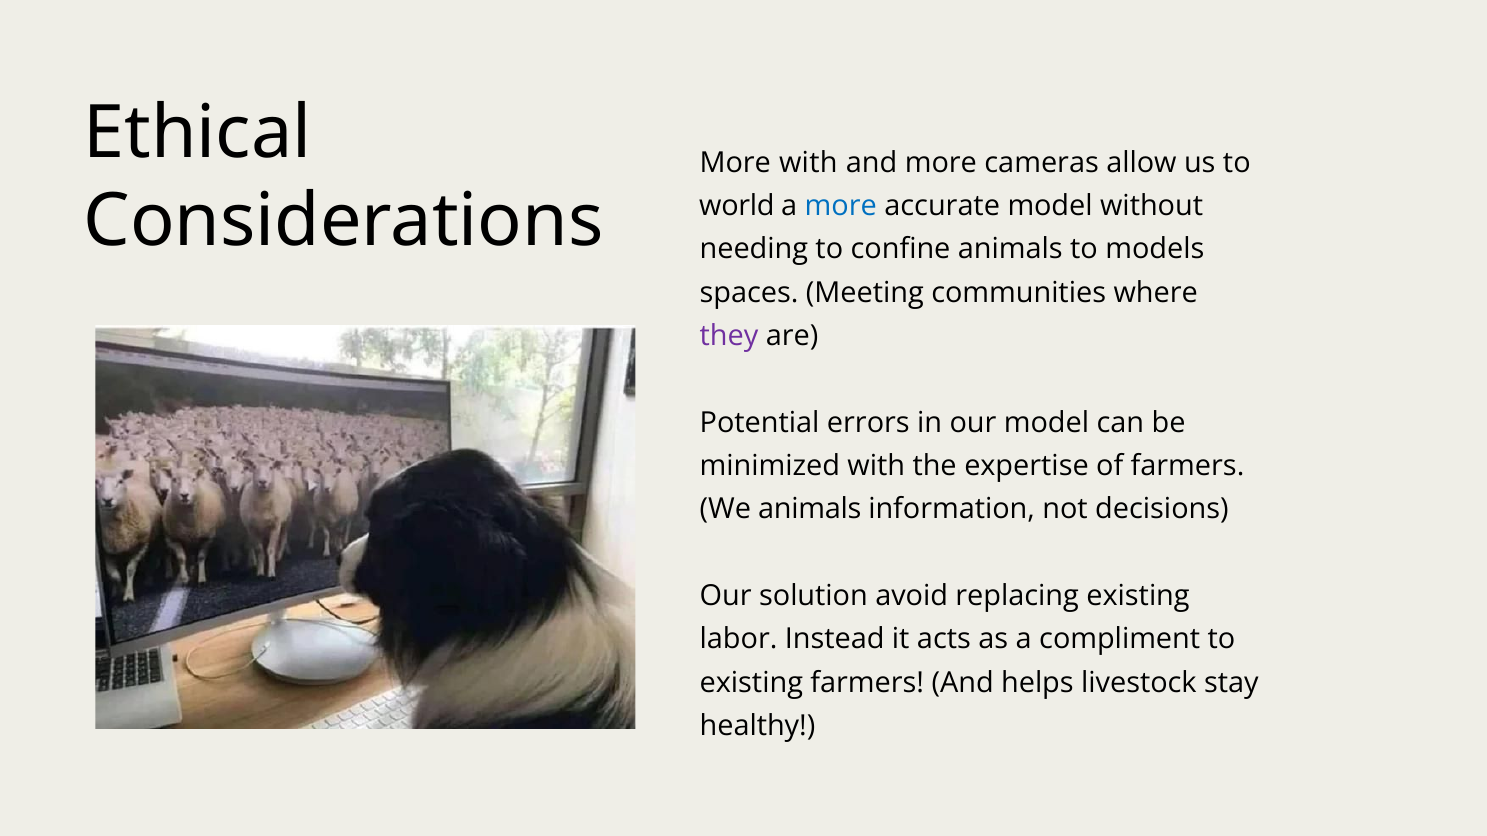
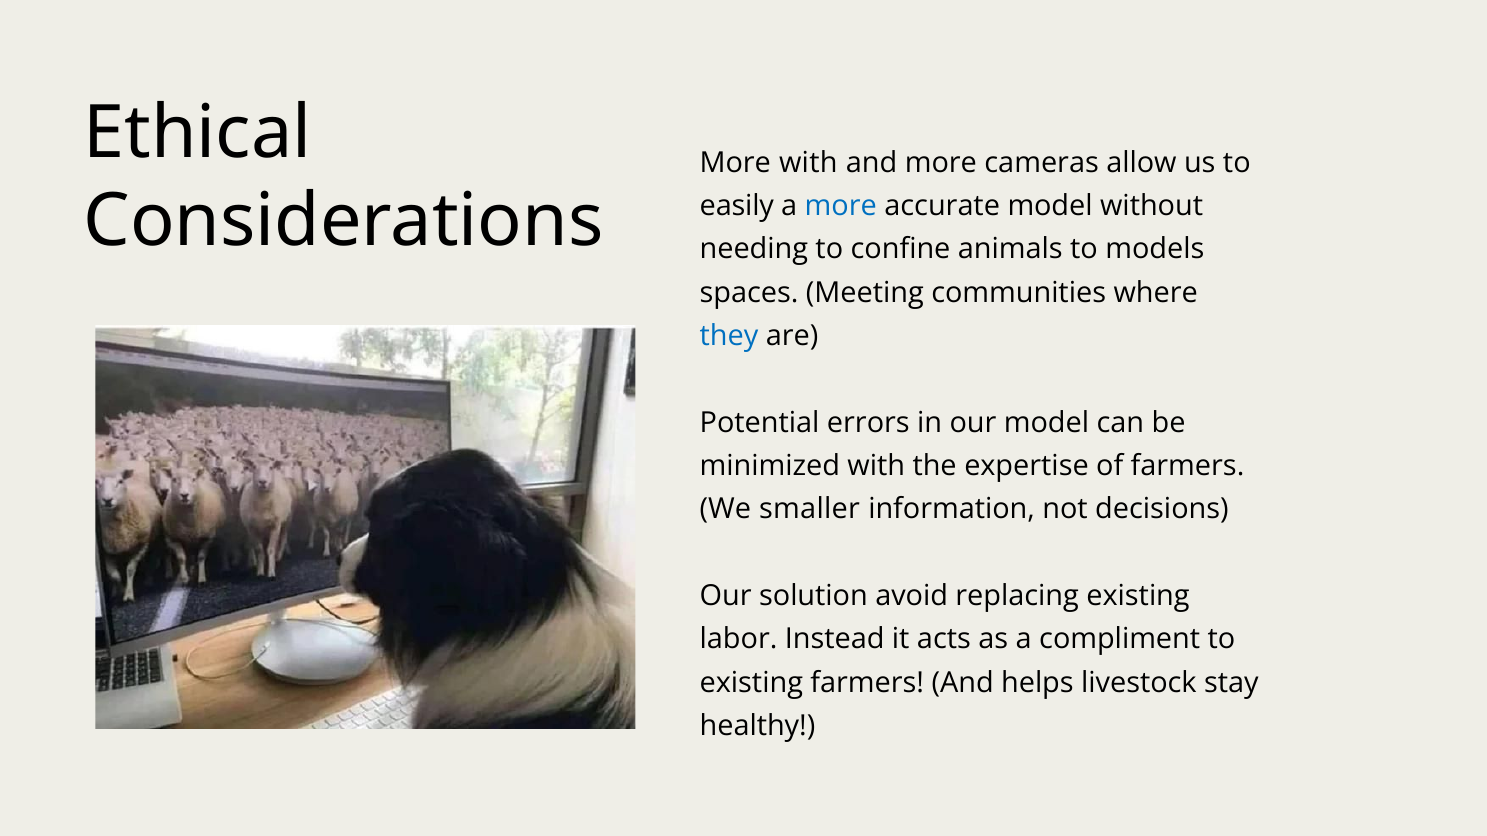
world: world -> easily
they colour: purple -> blue
We animals: animals -> smaller
